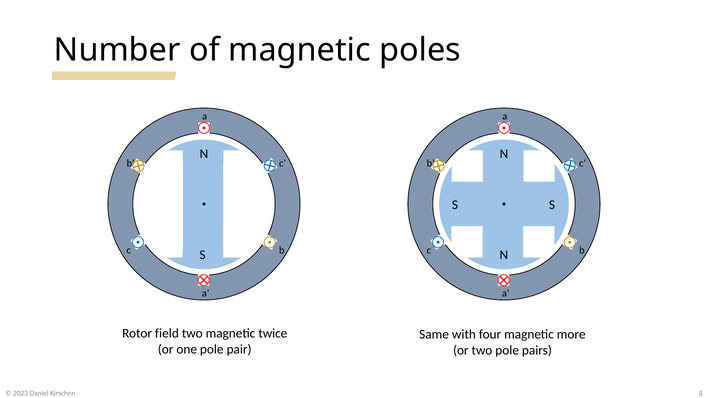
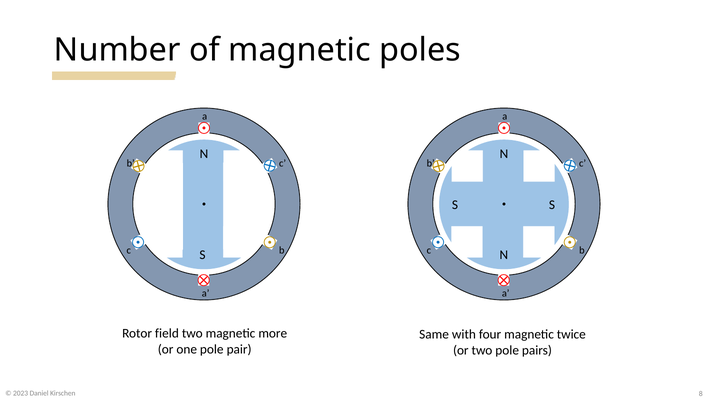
twice: twice -> more
more: more -> twice
